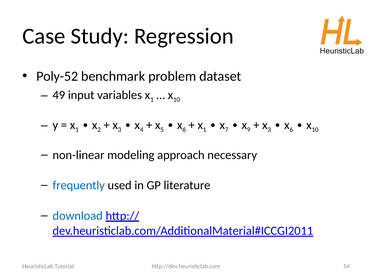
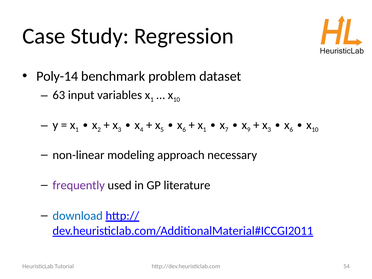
Poly-52: Poly-52 -> Poly-14
49: 49 -> 63
frequently colour: blue -> purple
